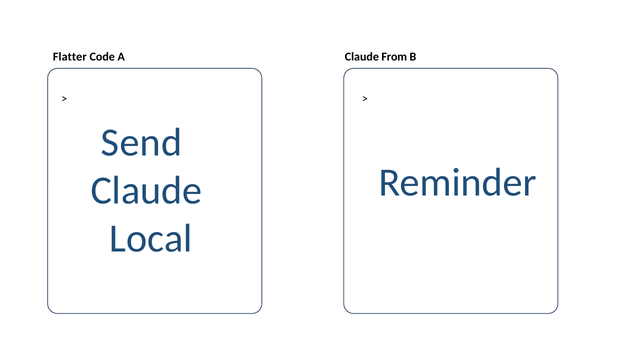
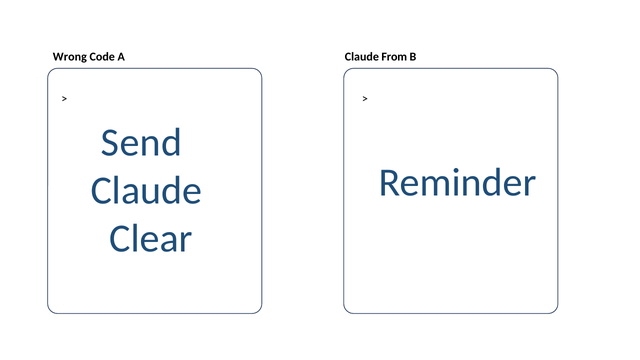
Flatter: Flatter -> Wrong
Local: Local -> Clear
